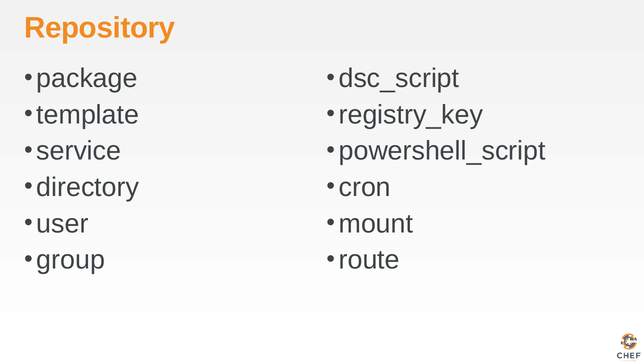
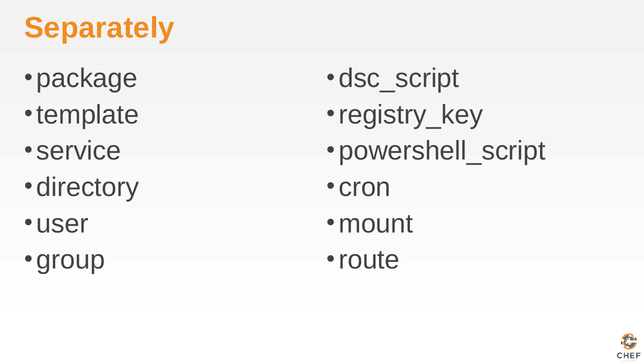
Repository: Repository -> Separately
